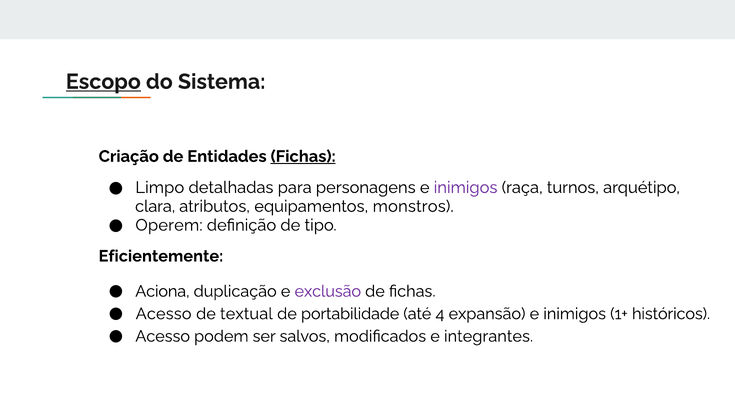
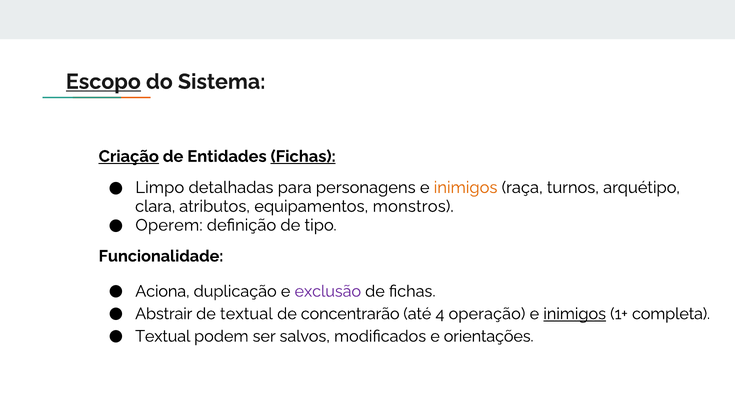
Criação underline: none -> present
inimigos at (466, 188) colour: purple -> orange
Eficientemente: Eficientemente -> Funcionalidade
Acesso at (164, 314): Acesso -> Abstrair
portabilidade: portabilidade -> concentrarão
expansão: expansão -> operação
inimigos at (575, 314) underline: none -> present
históricos: históricos -> completa
Acesso at (163, 337): Acesso -> Textual
integrantes: integrantes -> orientações
